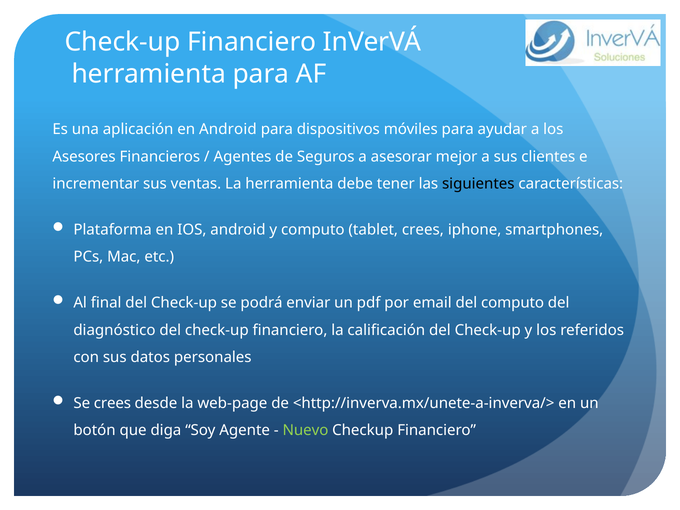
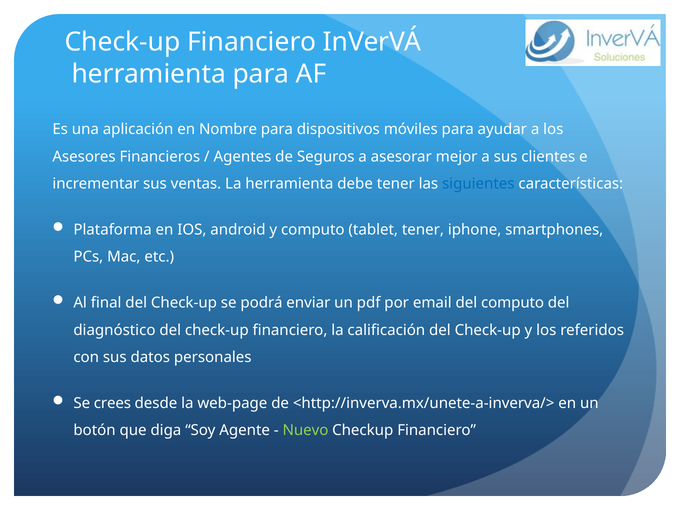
en Android: Android -> Nombre
siguientes colour: black -> blue
tablet crees: crees -> tener
